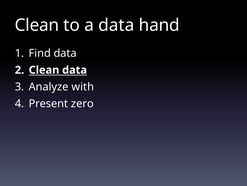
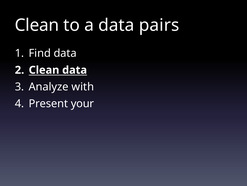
hand: hand -> pairs
zero: zero -> your
